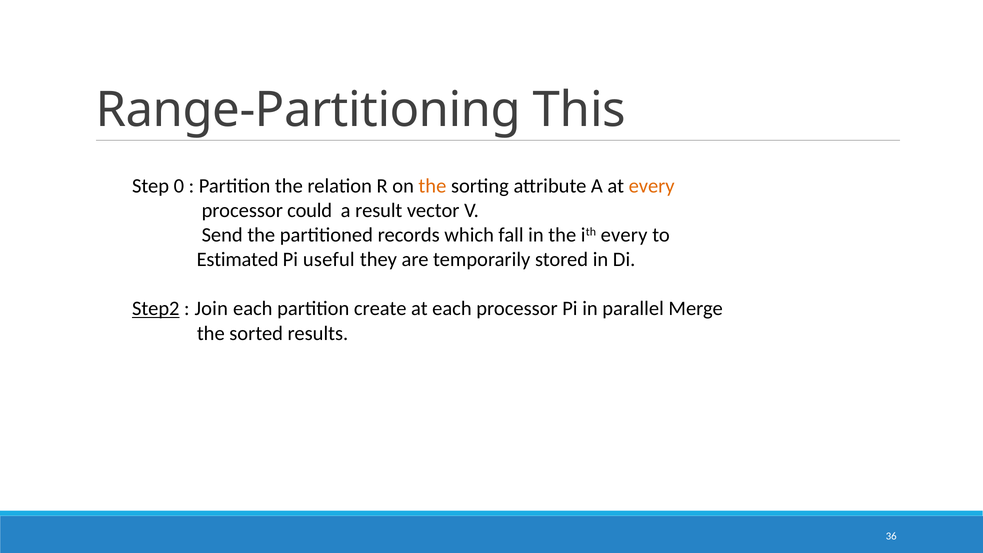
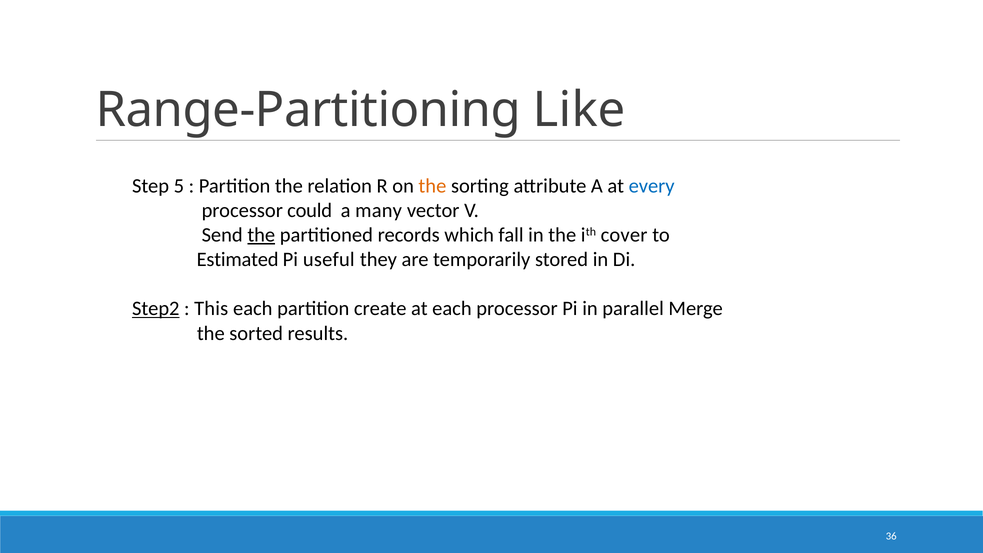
This: This -> Like
0: 0 -> 5
every at (652, 186) colour: orange -> blue
result: result -> many
the at (261, 235) underline: none -> present
ith every: every -> cover
Join: Join -> This
